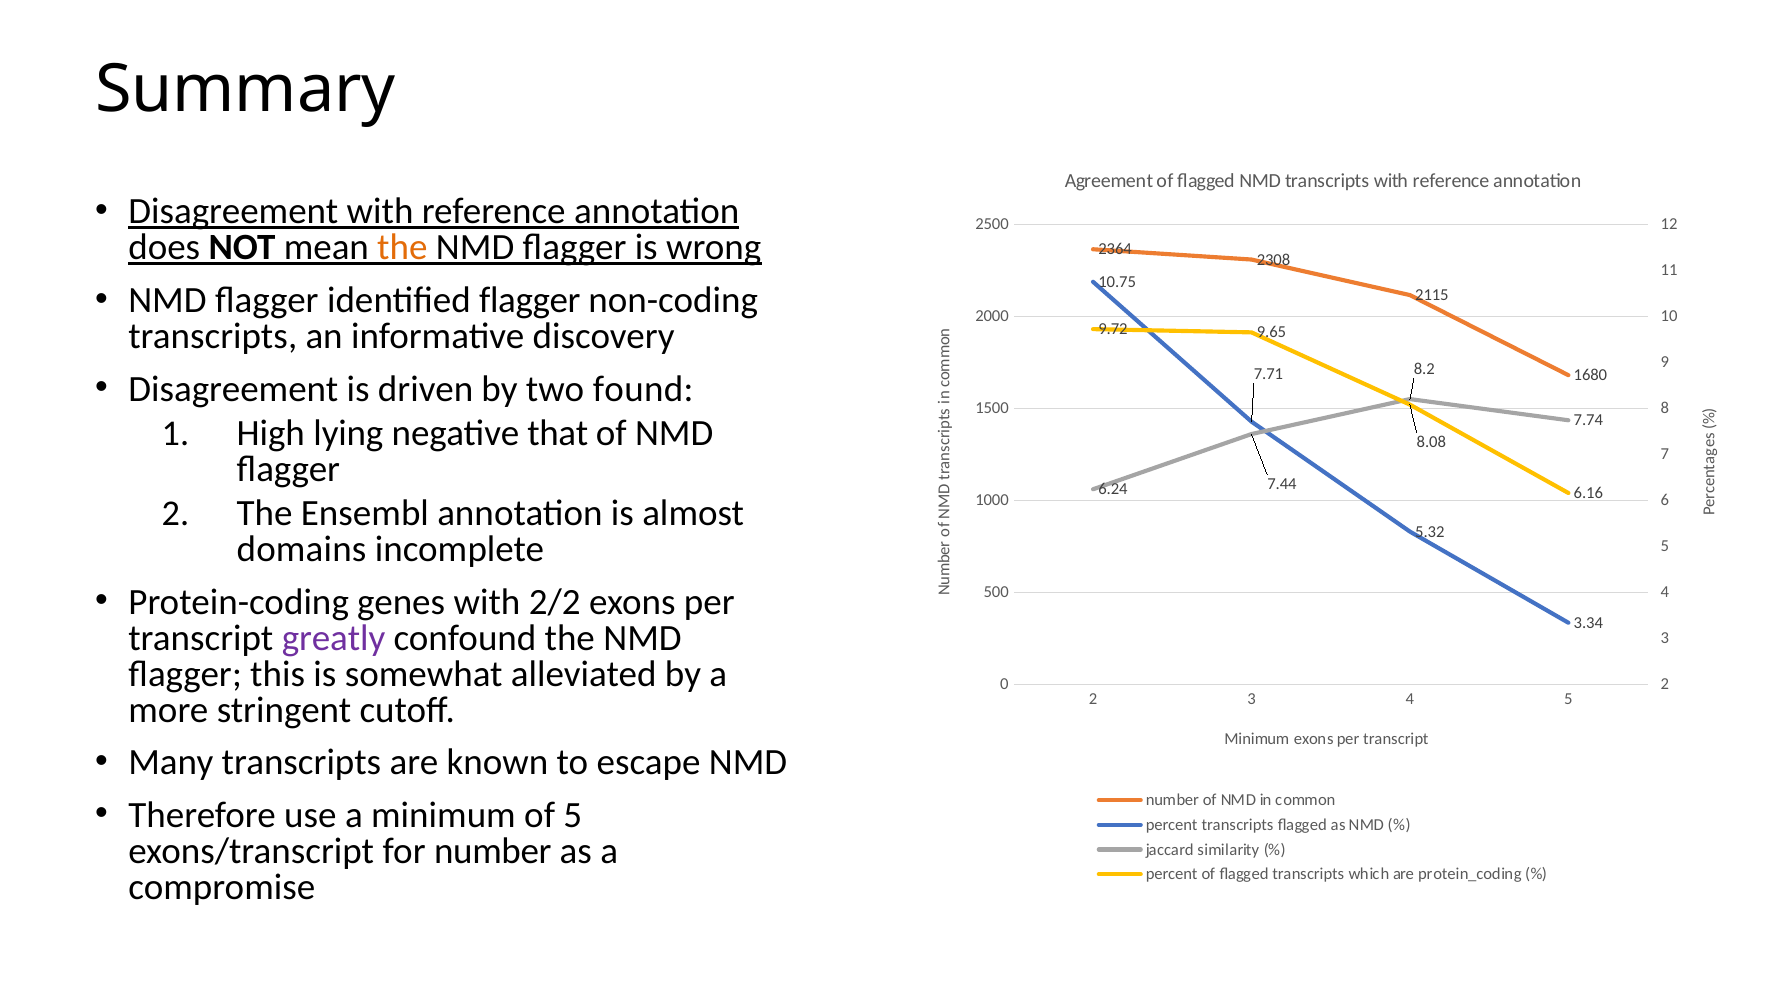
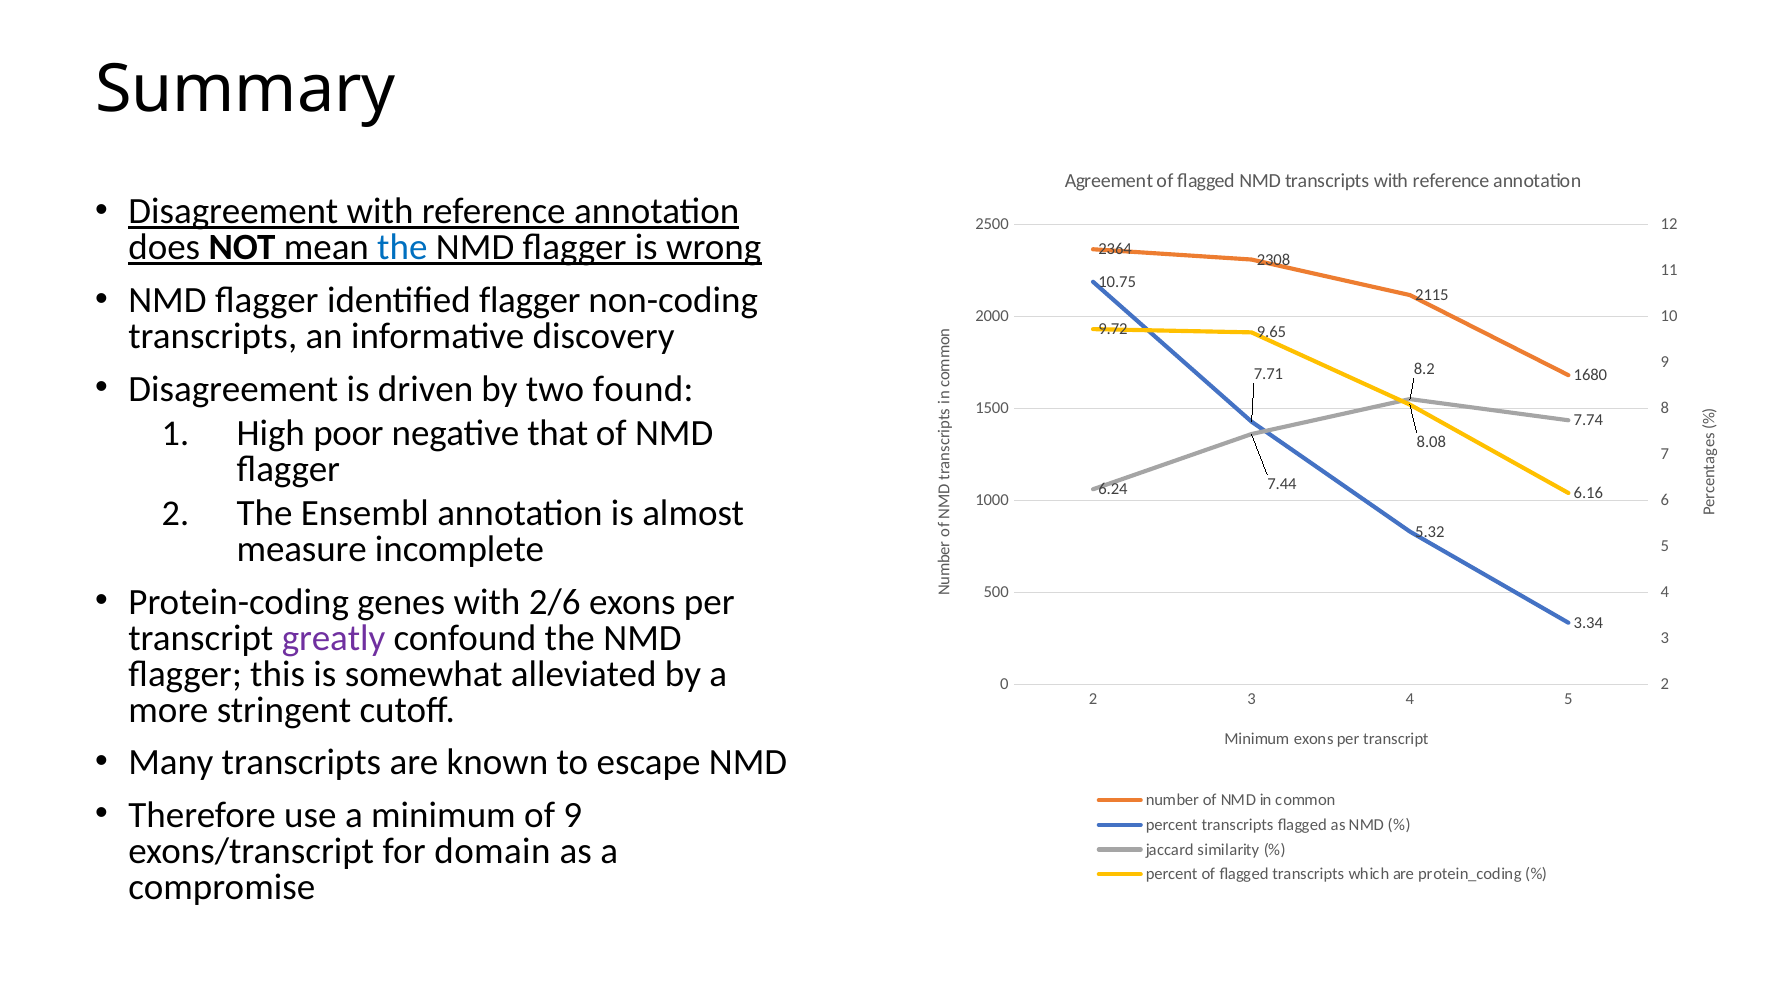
the at (402, 248) colour: orange -> blue
lying: lying -> poor
domains: domains -> measure
2/2: 2/2 -> 2/6
of 5: 5 -> 9
for number: number -> domain
